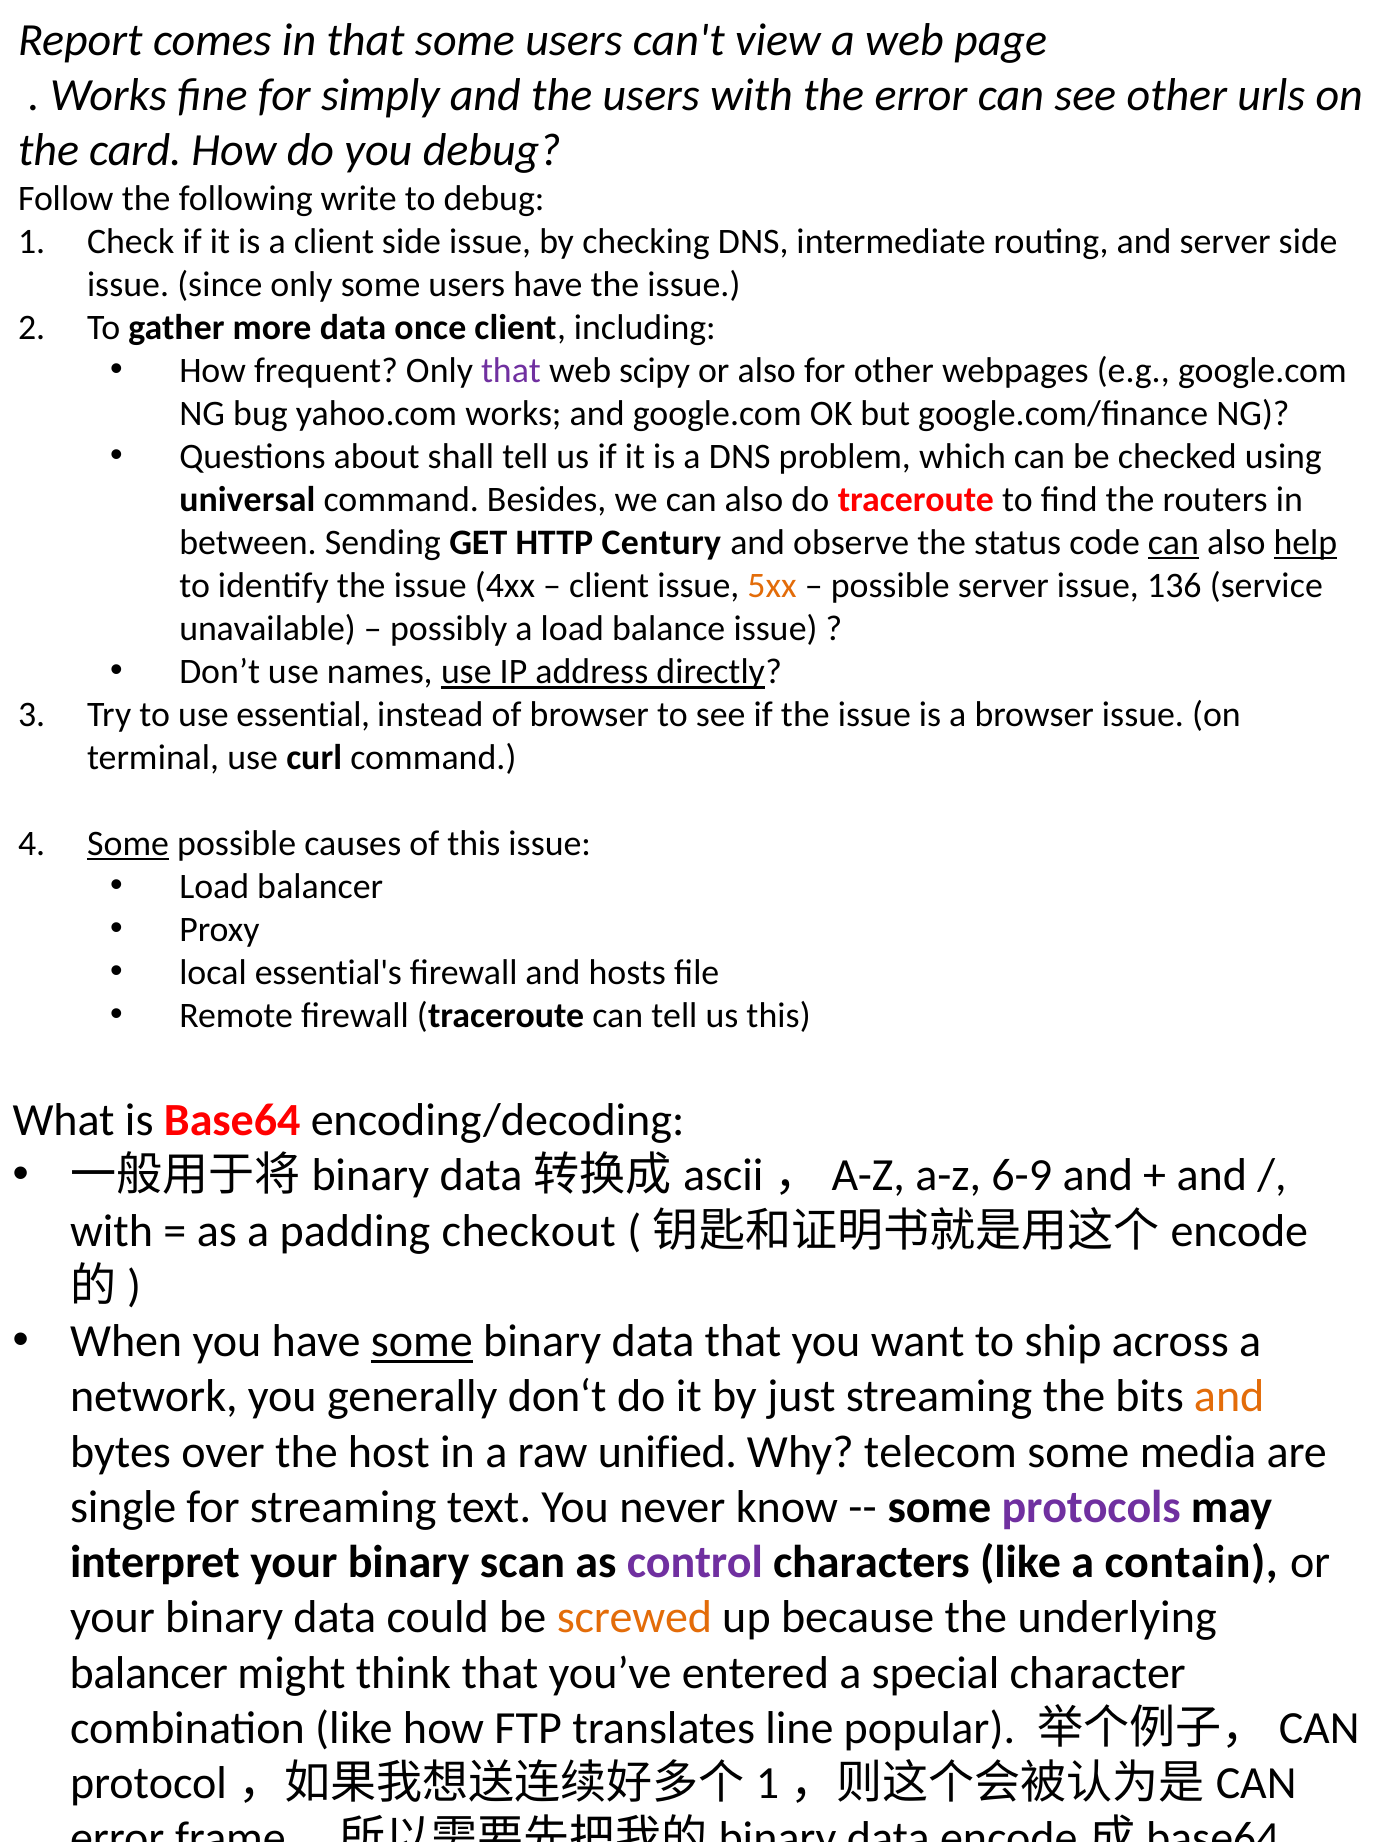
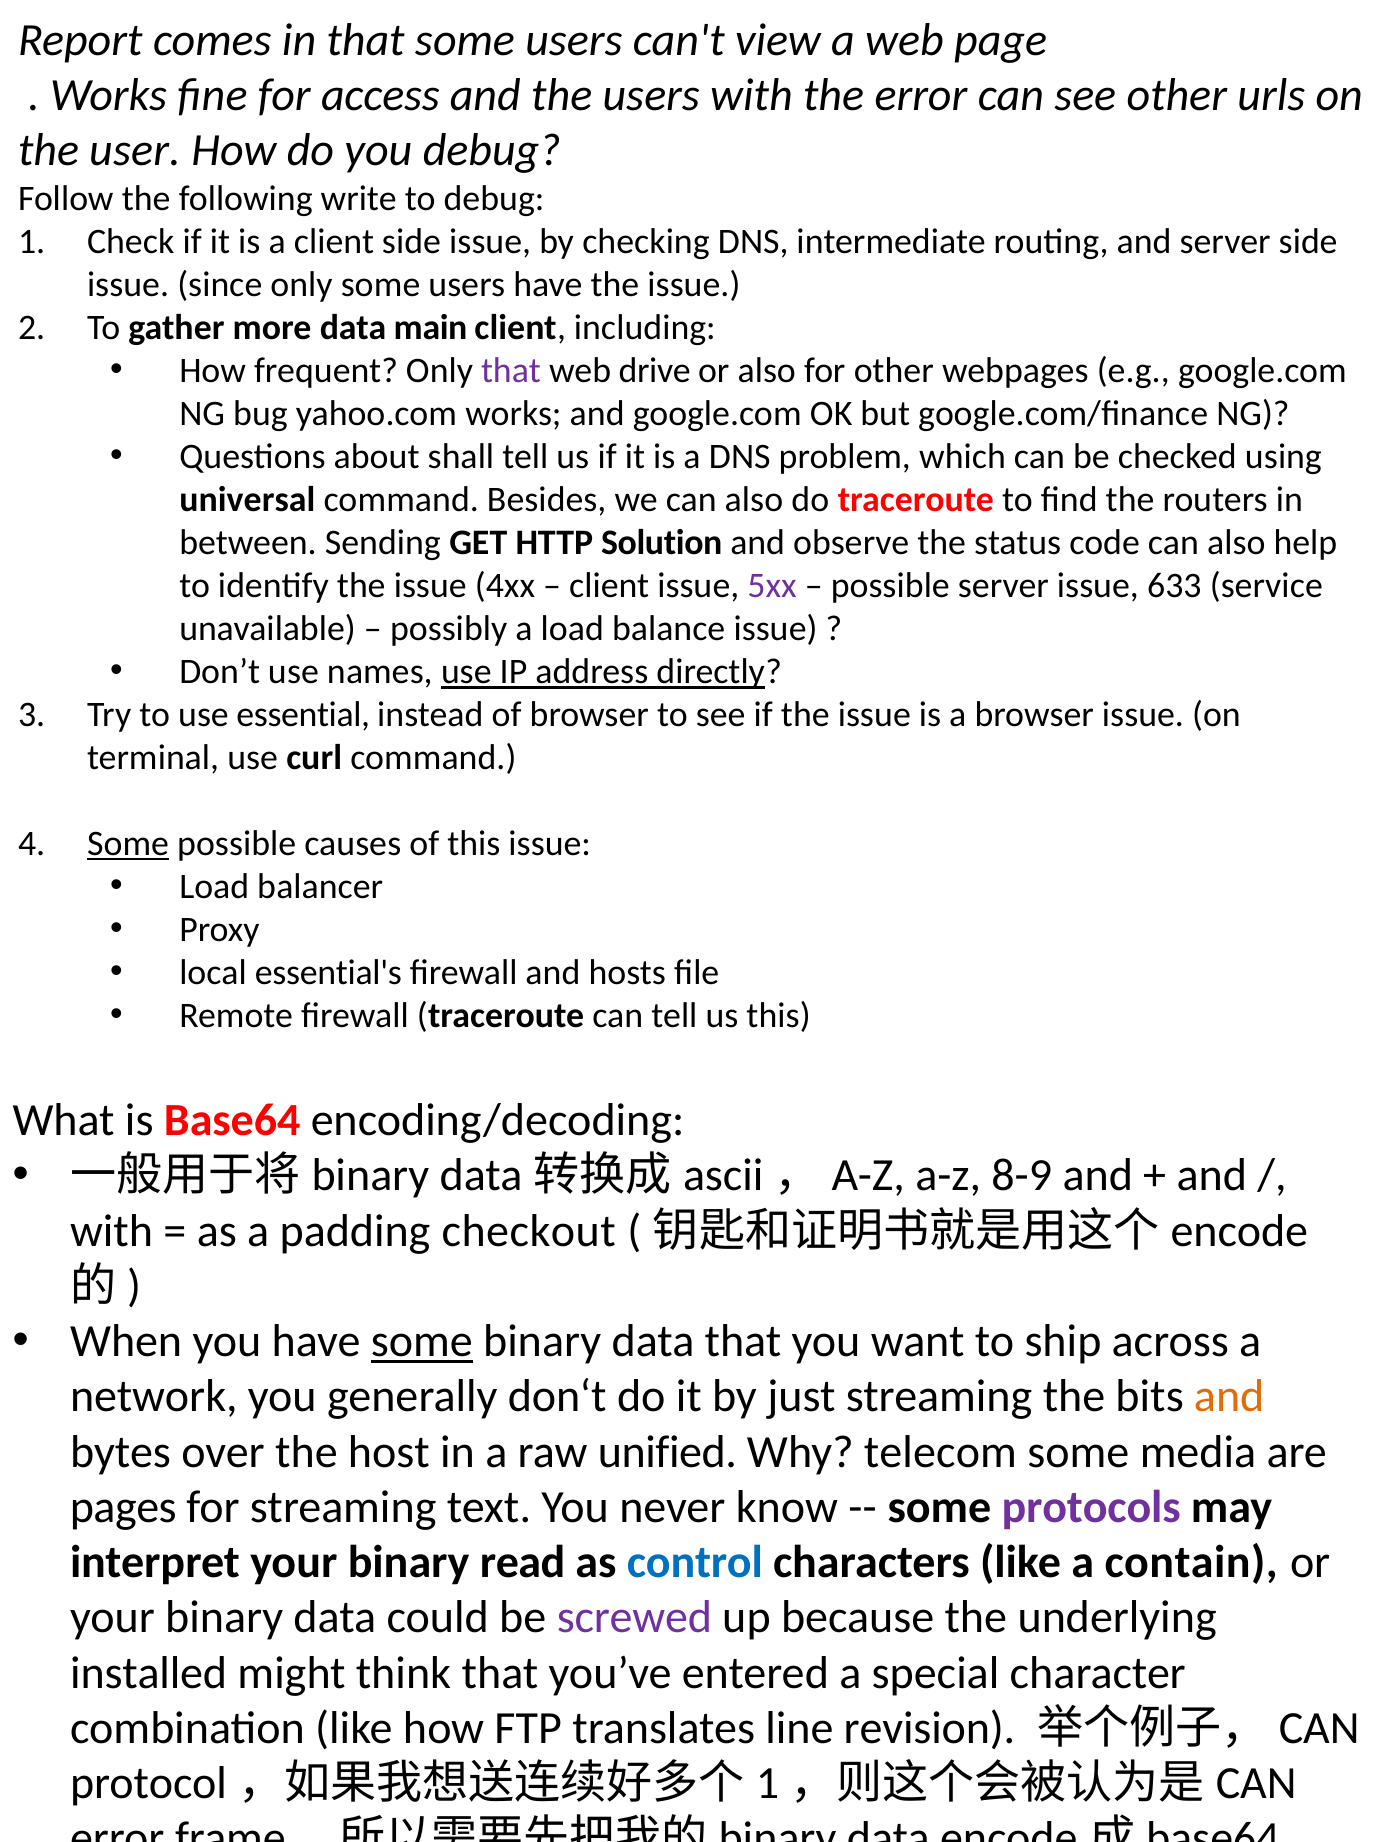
simply: simply -> access
card: card -> user
once: once -> main
scipy: scipy -> drive
Century: Century -> Solution
can at (1173, 543) underline: present -> none
help underline: present -> none
5xx colour: orange -> purple
136: 136 -> 633
6-9: 6-9 -> 8-9
single: single -> pages
scan: scan -> read
control colour: purple -> blue
screwed colour: orange -> purple
balancer at (149, 1674): balancer -> installed
popular: popular -> revision
